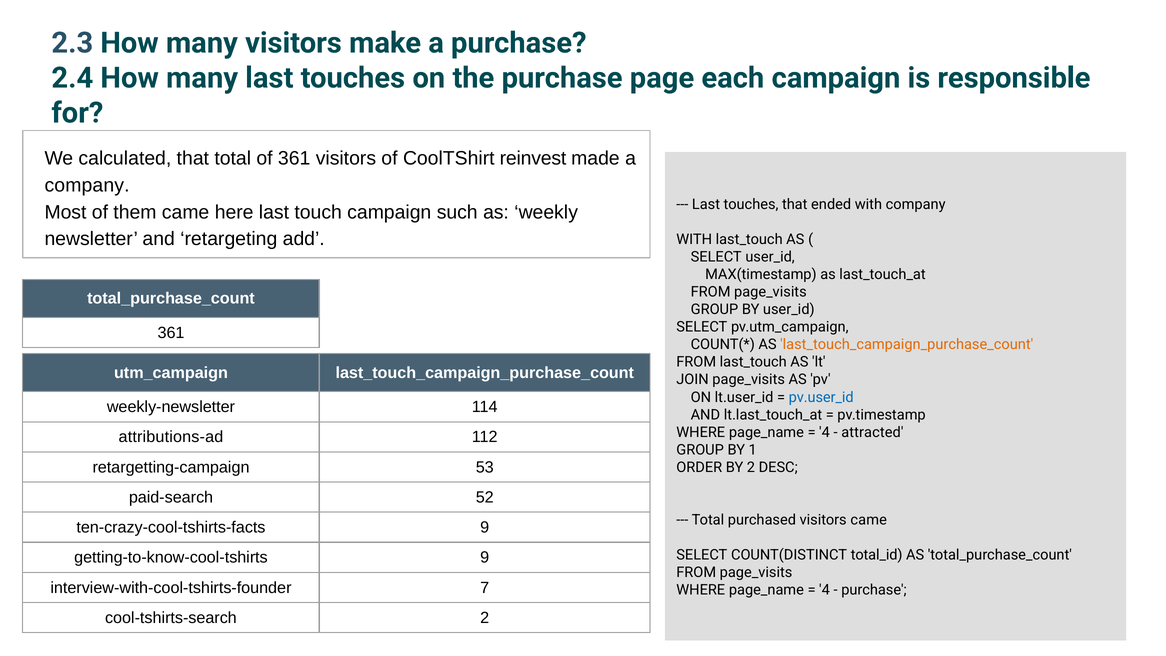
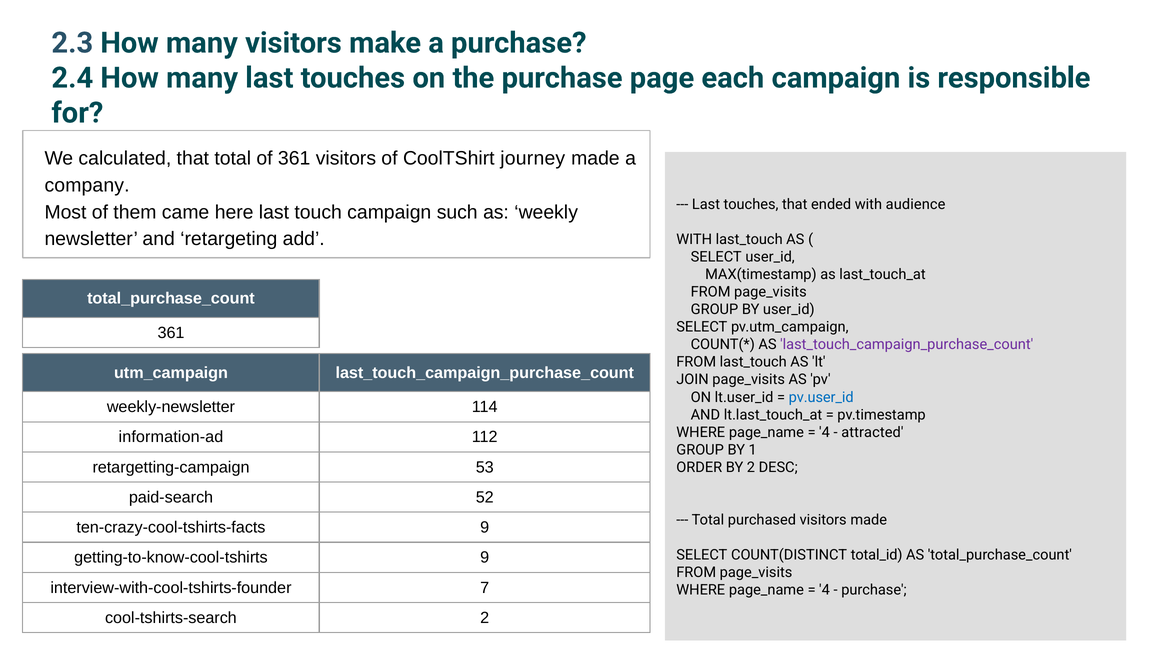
reinvest: reinvest -> journey
with company: company -> audience
last_touch_campaign_purchase_count at (907, 345) colour: orange -> purple
attributions-ad: attributions-ad -> information-ad
visitors came: came -> made
